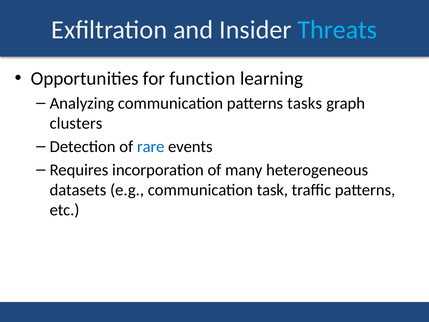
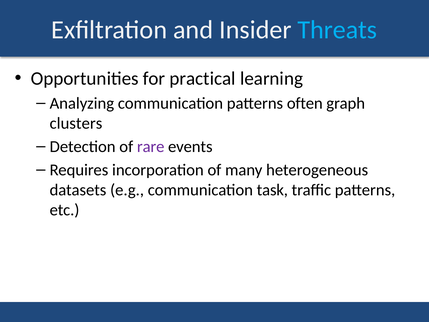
function: function -> practical
tasks: tasks -> often
rare colour: blue -> purple
